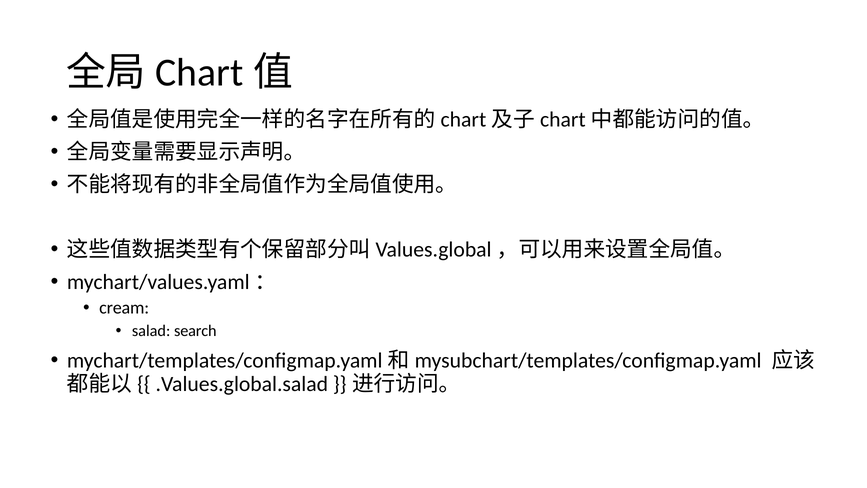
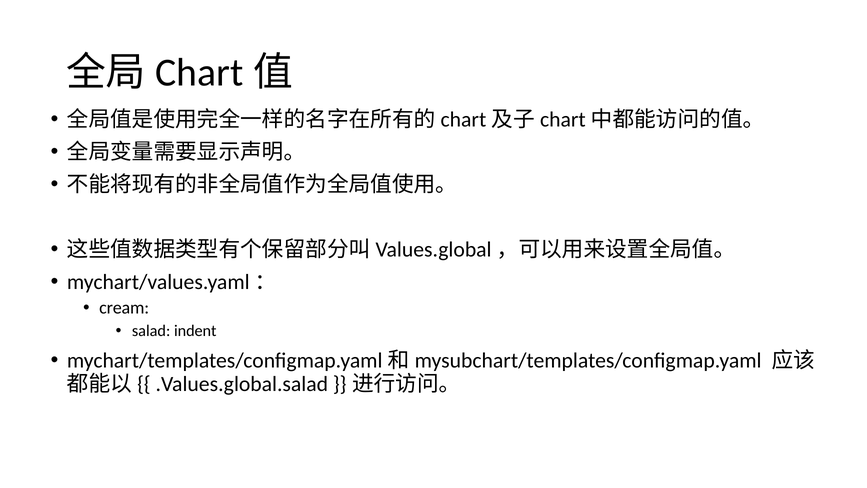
search: search -> indent
